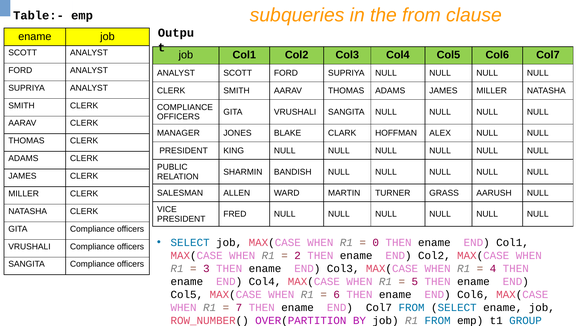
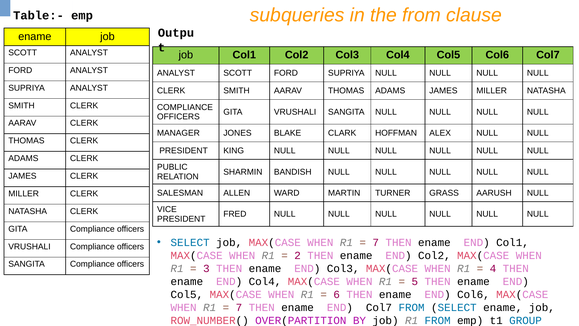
0 at (376, 242): 0 -> 7
